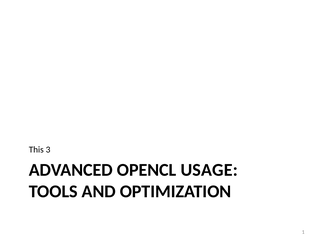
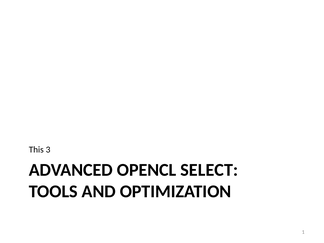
USAGE: USAGE -> SELECT
